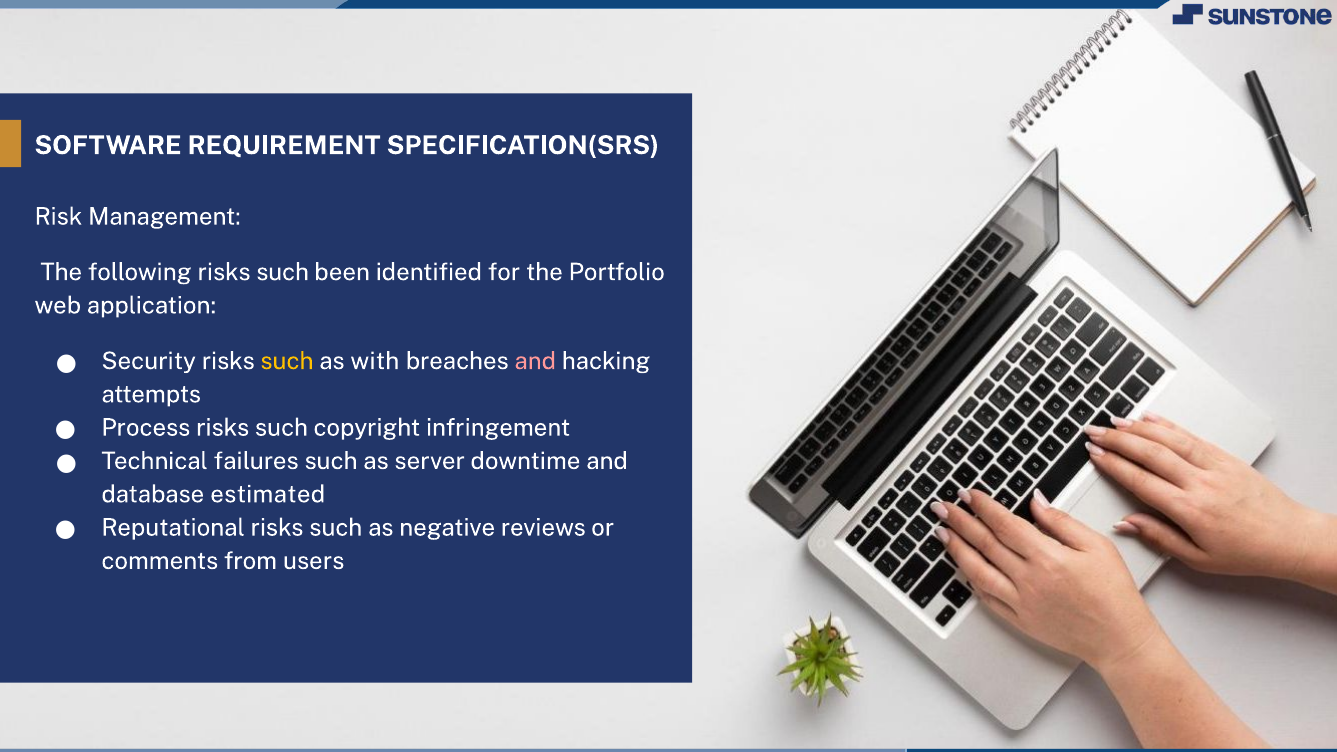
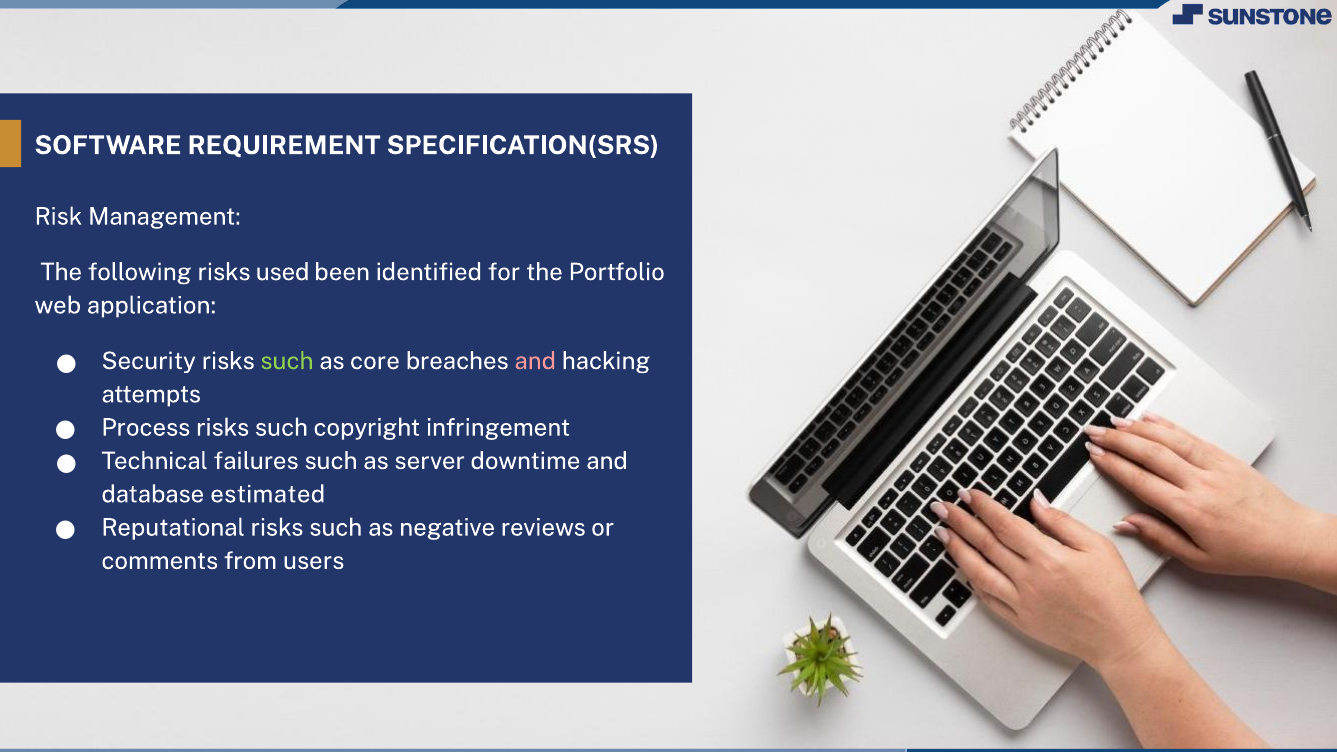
following risks such: such -> used
such at (287, 361) colour: yellow -> light green
with: with -> core
